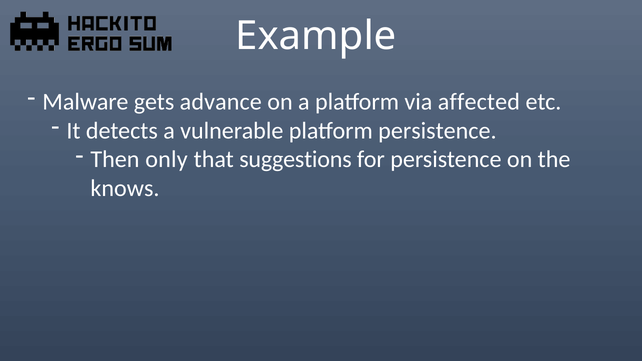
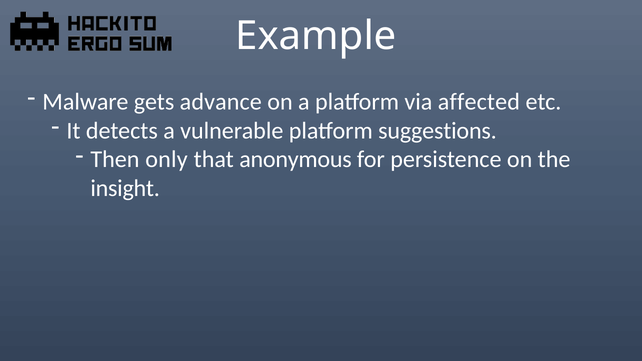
platform persistence: persistence -> suggestions
suggestions: suggestions -> anonymous
knows: knows -> insight
